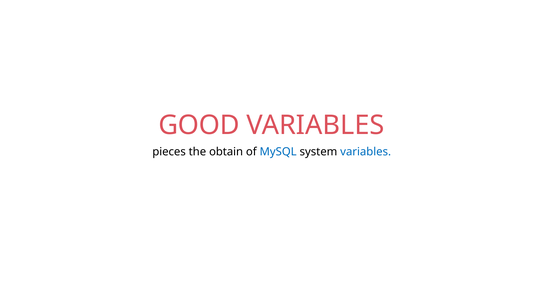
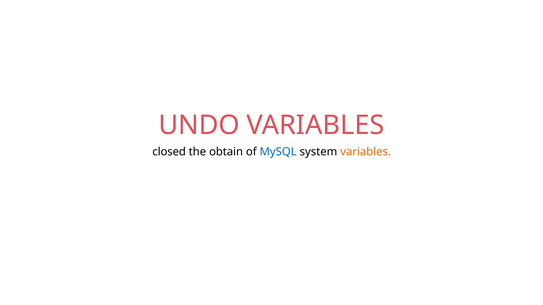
GOOD: GOOD -> UNDO
pieces: pieces -> closed
variables at (366, 152) colour: blue -> orange
